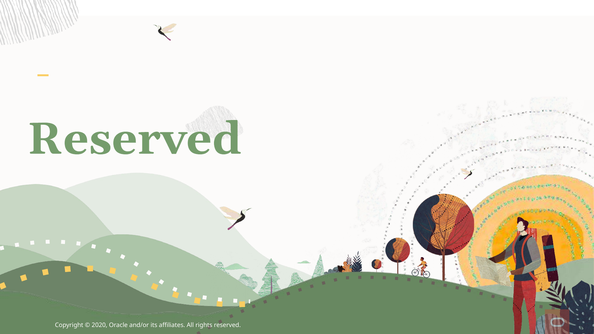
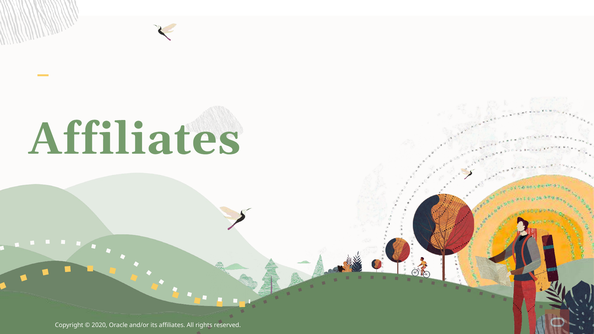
Reserved at (134, 139): Reserved -> Affiliates
